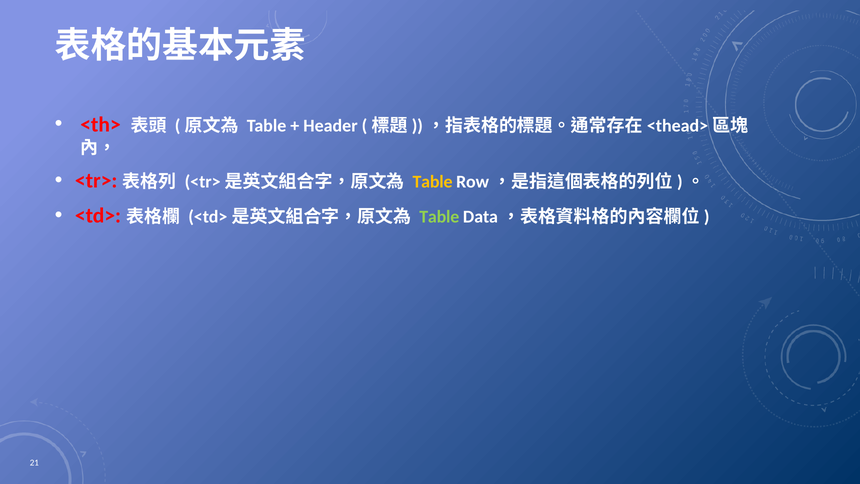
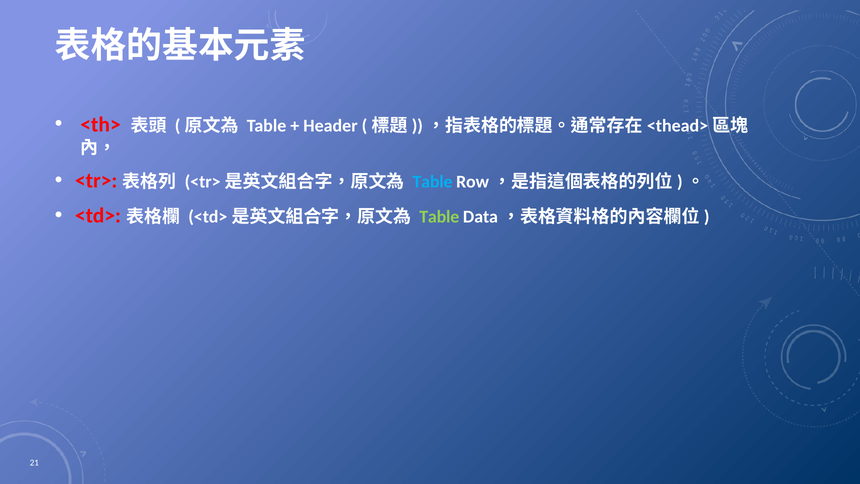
Table at (433, 182) colour: yellow -> light blue
